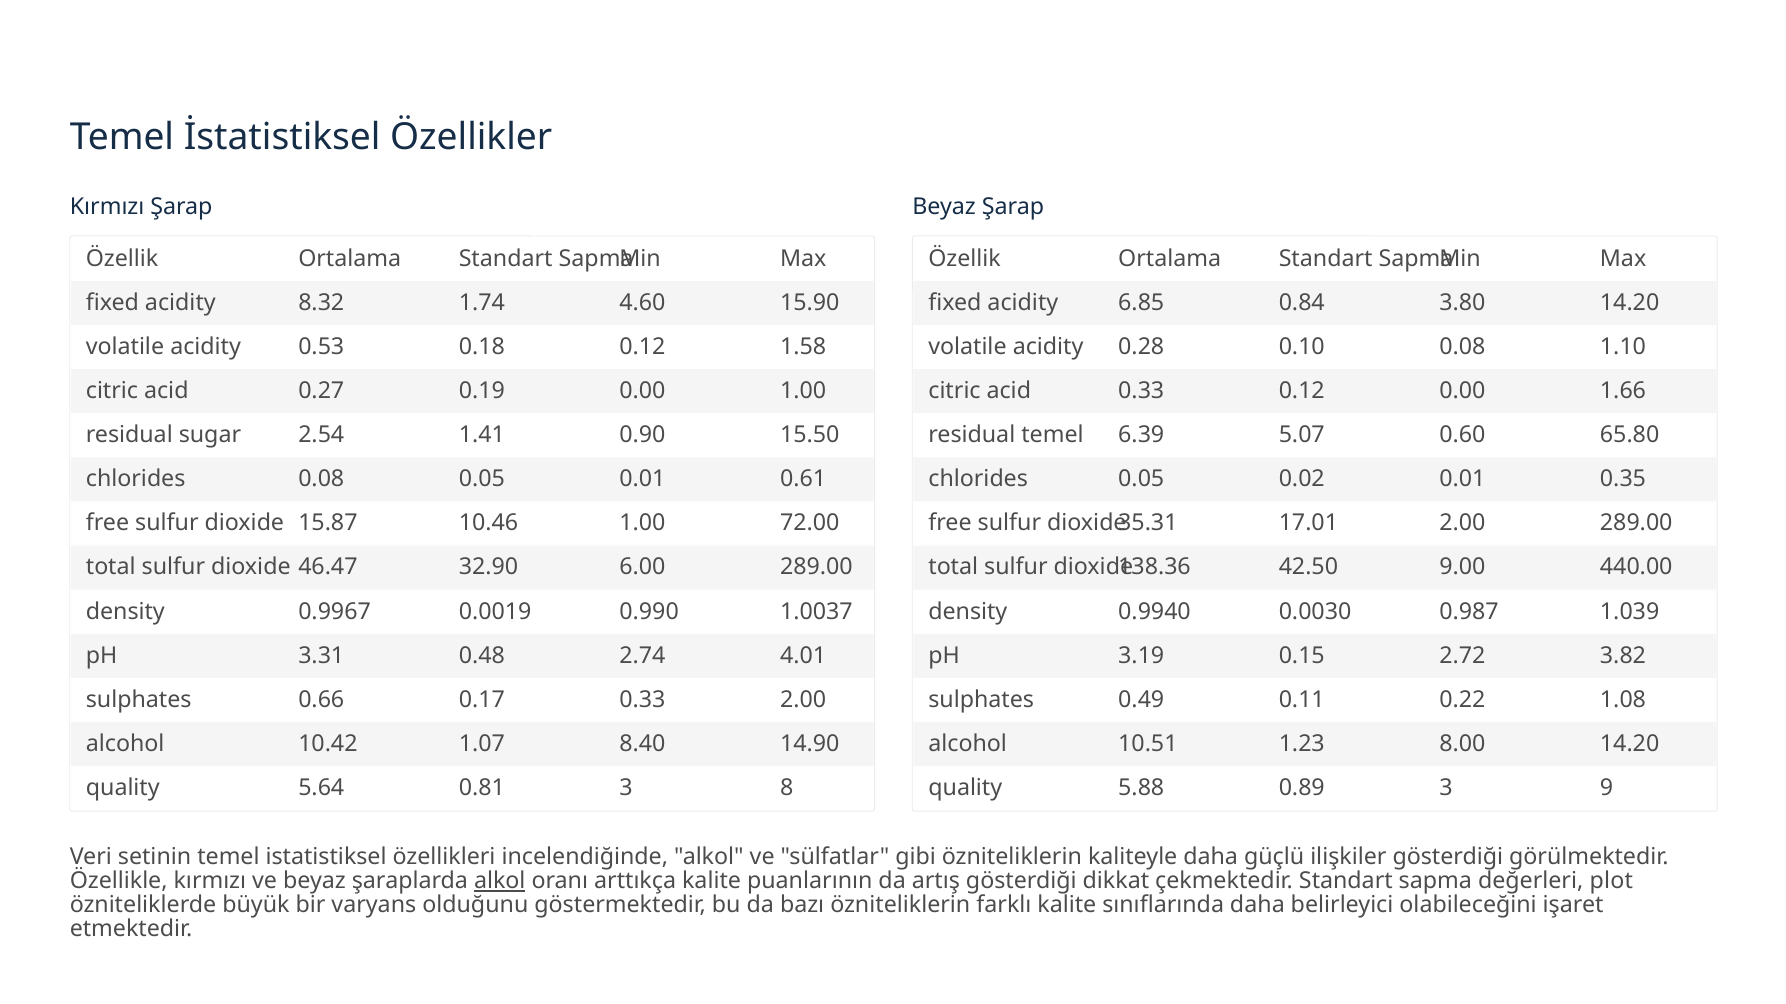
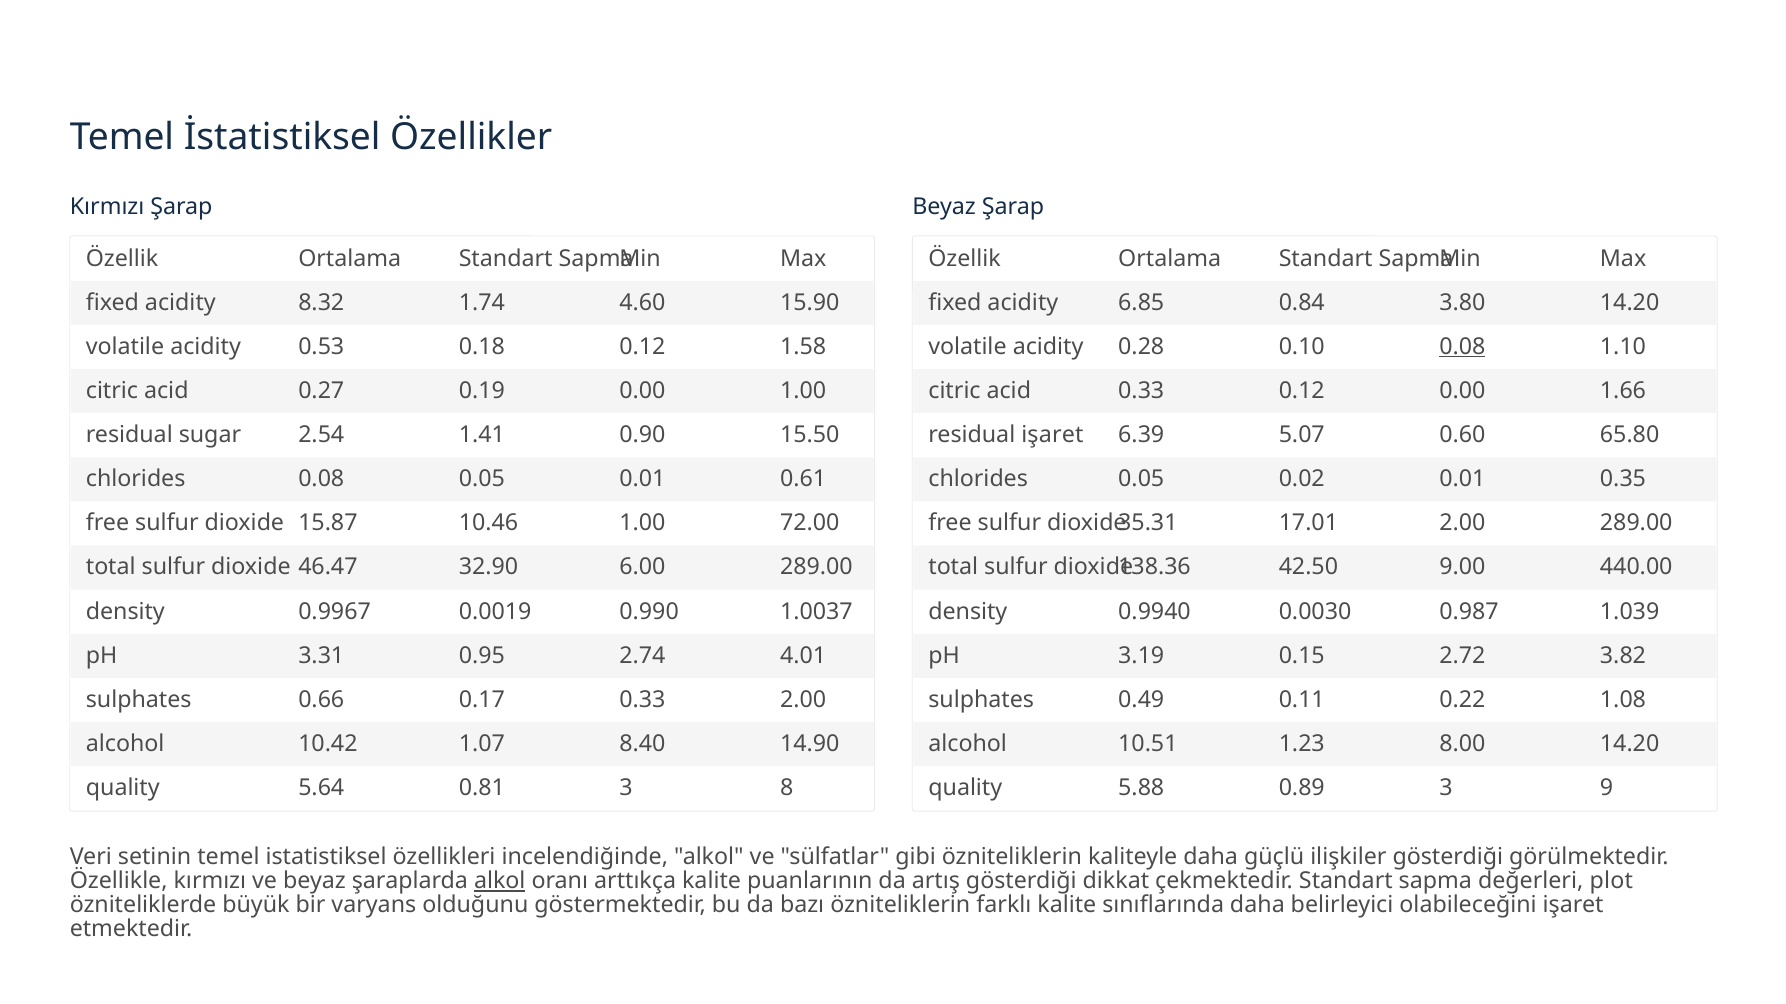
0.08 at (1462, 347) underline: none -> present
residual temel: temel -> işaret
0.48: 0.48 -> 0.95
